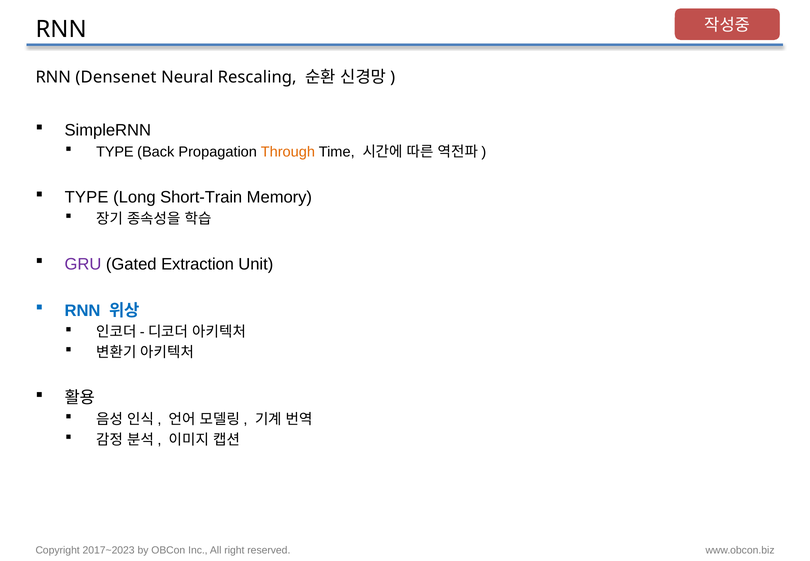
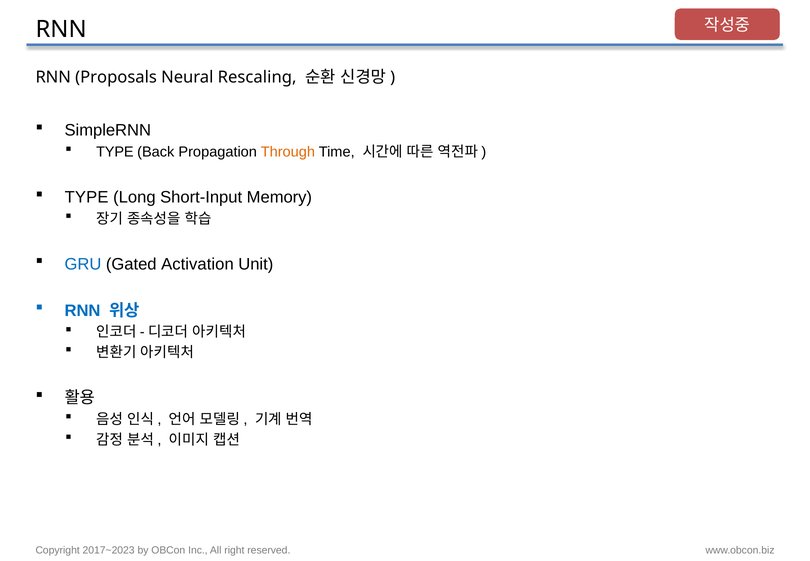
Densenet: Densenet -> Proposals
Short-Train: Short-Train -> Short-Input
GRU colour: purple -> blue
Extraction: Extraction -> Activation
